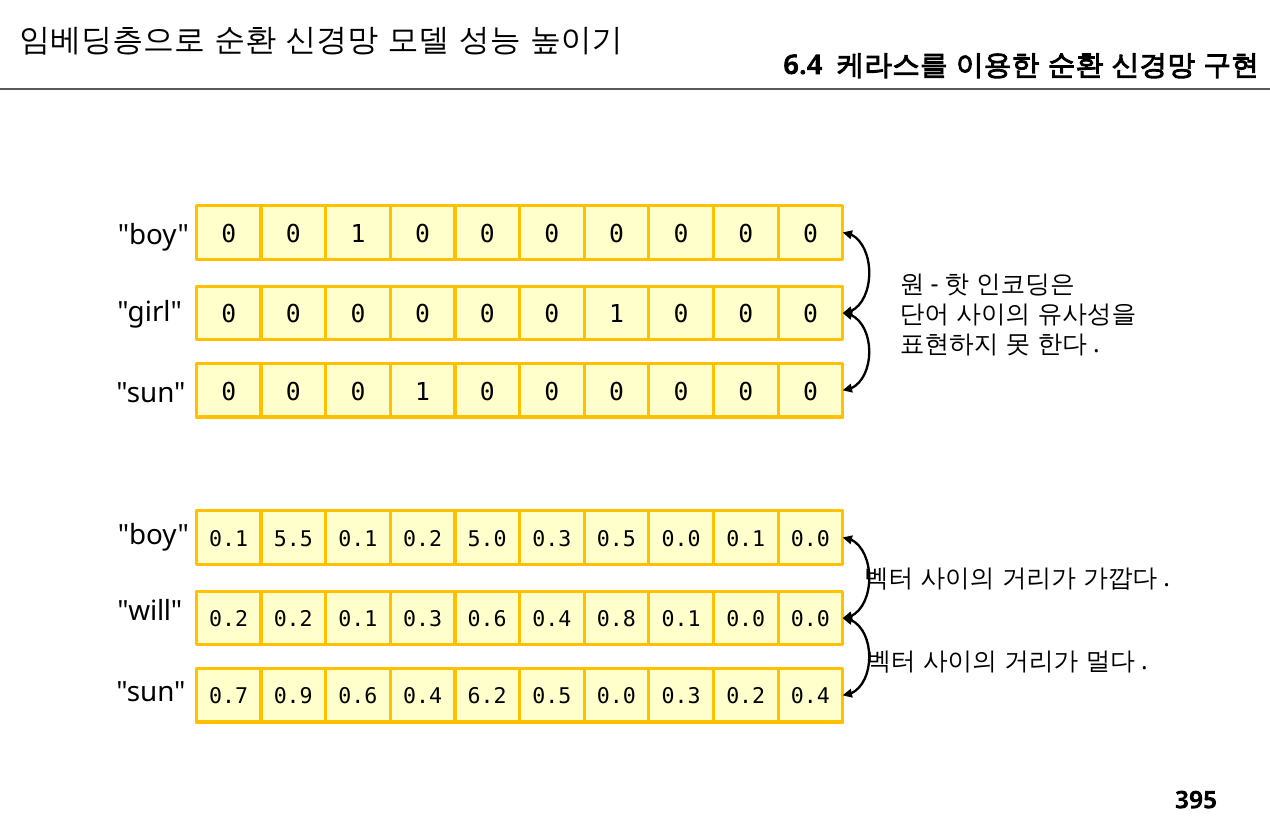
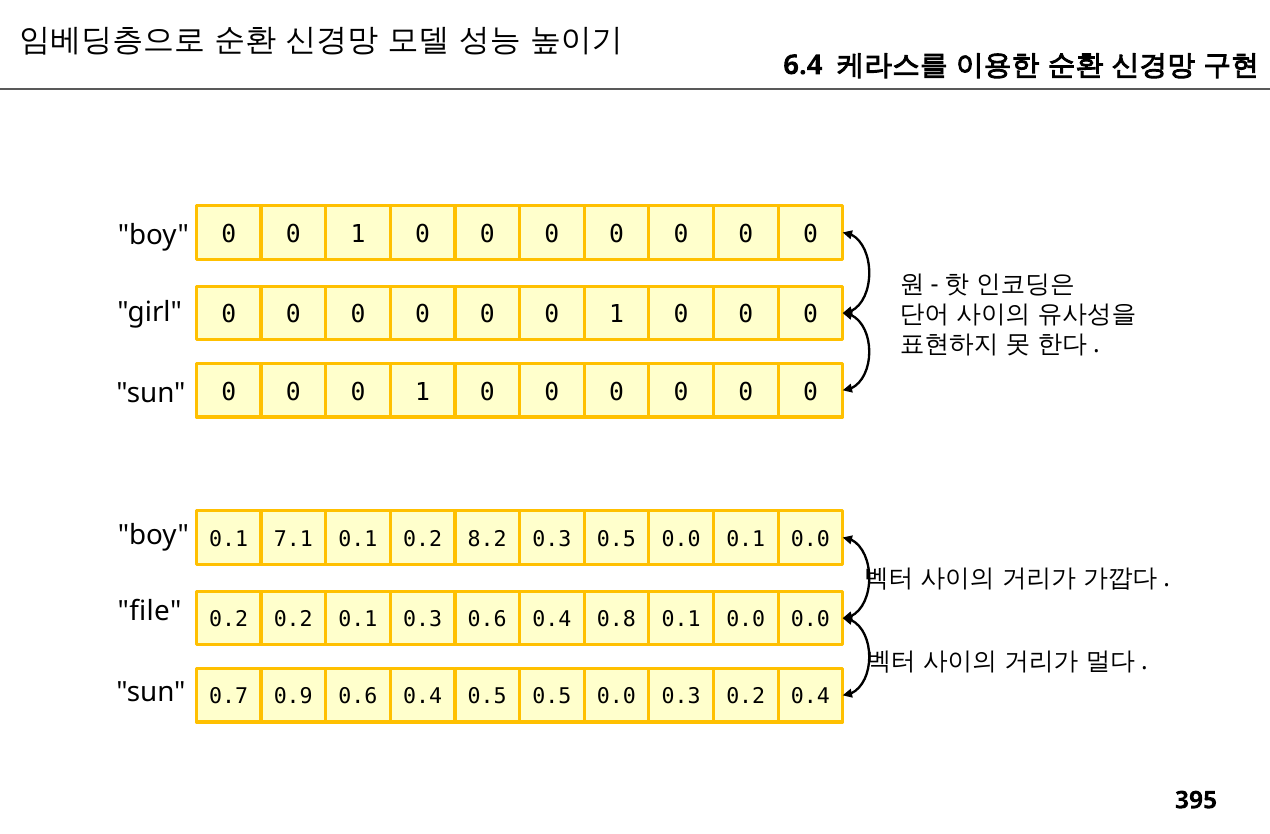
5.5: 5.5 -> 7.1
5.0: 5.0 -> 8.2
will: will -> file
0.4 6.2: 6.2 -> 0.5
